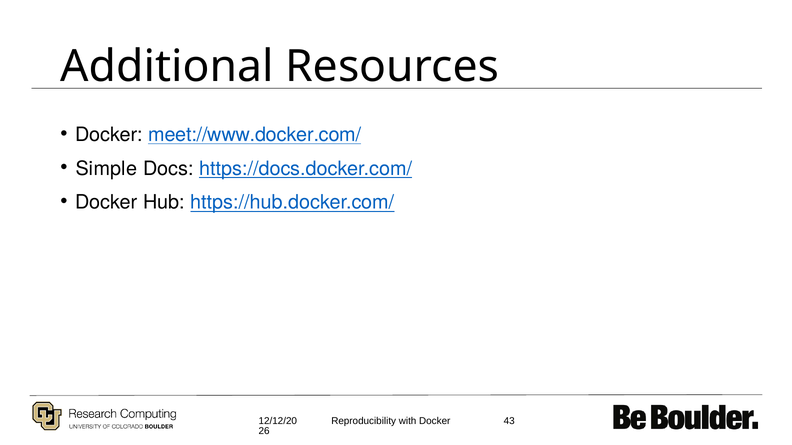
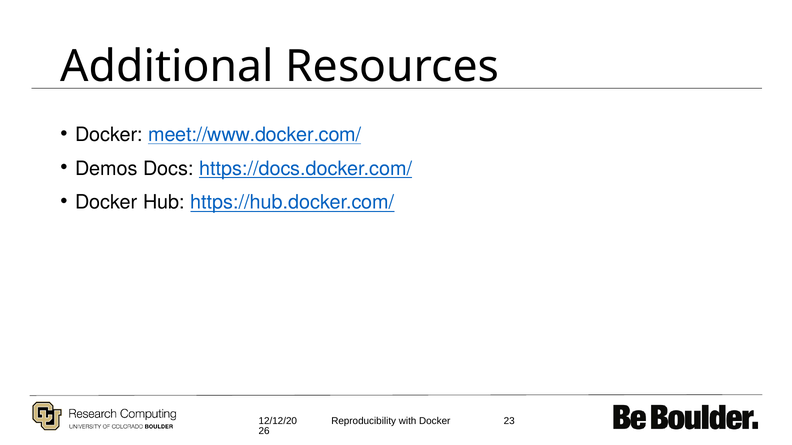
Simple: Simple -> Demos
43: 43 -> 23
